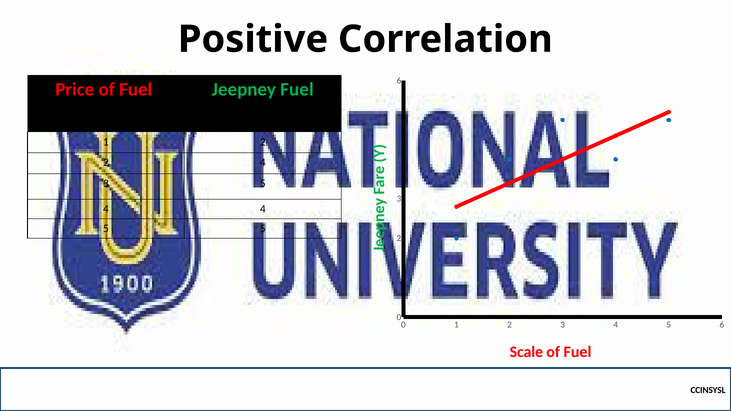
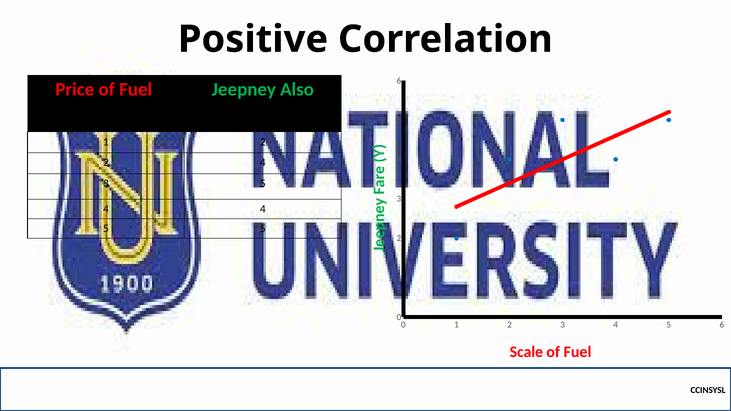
Jeepney Fuel: Fuel -> Also
